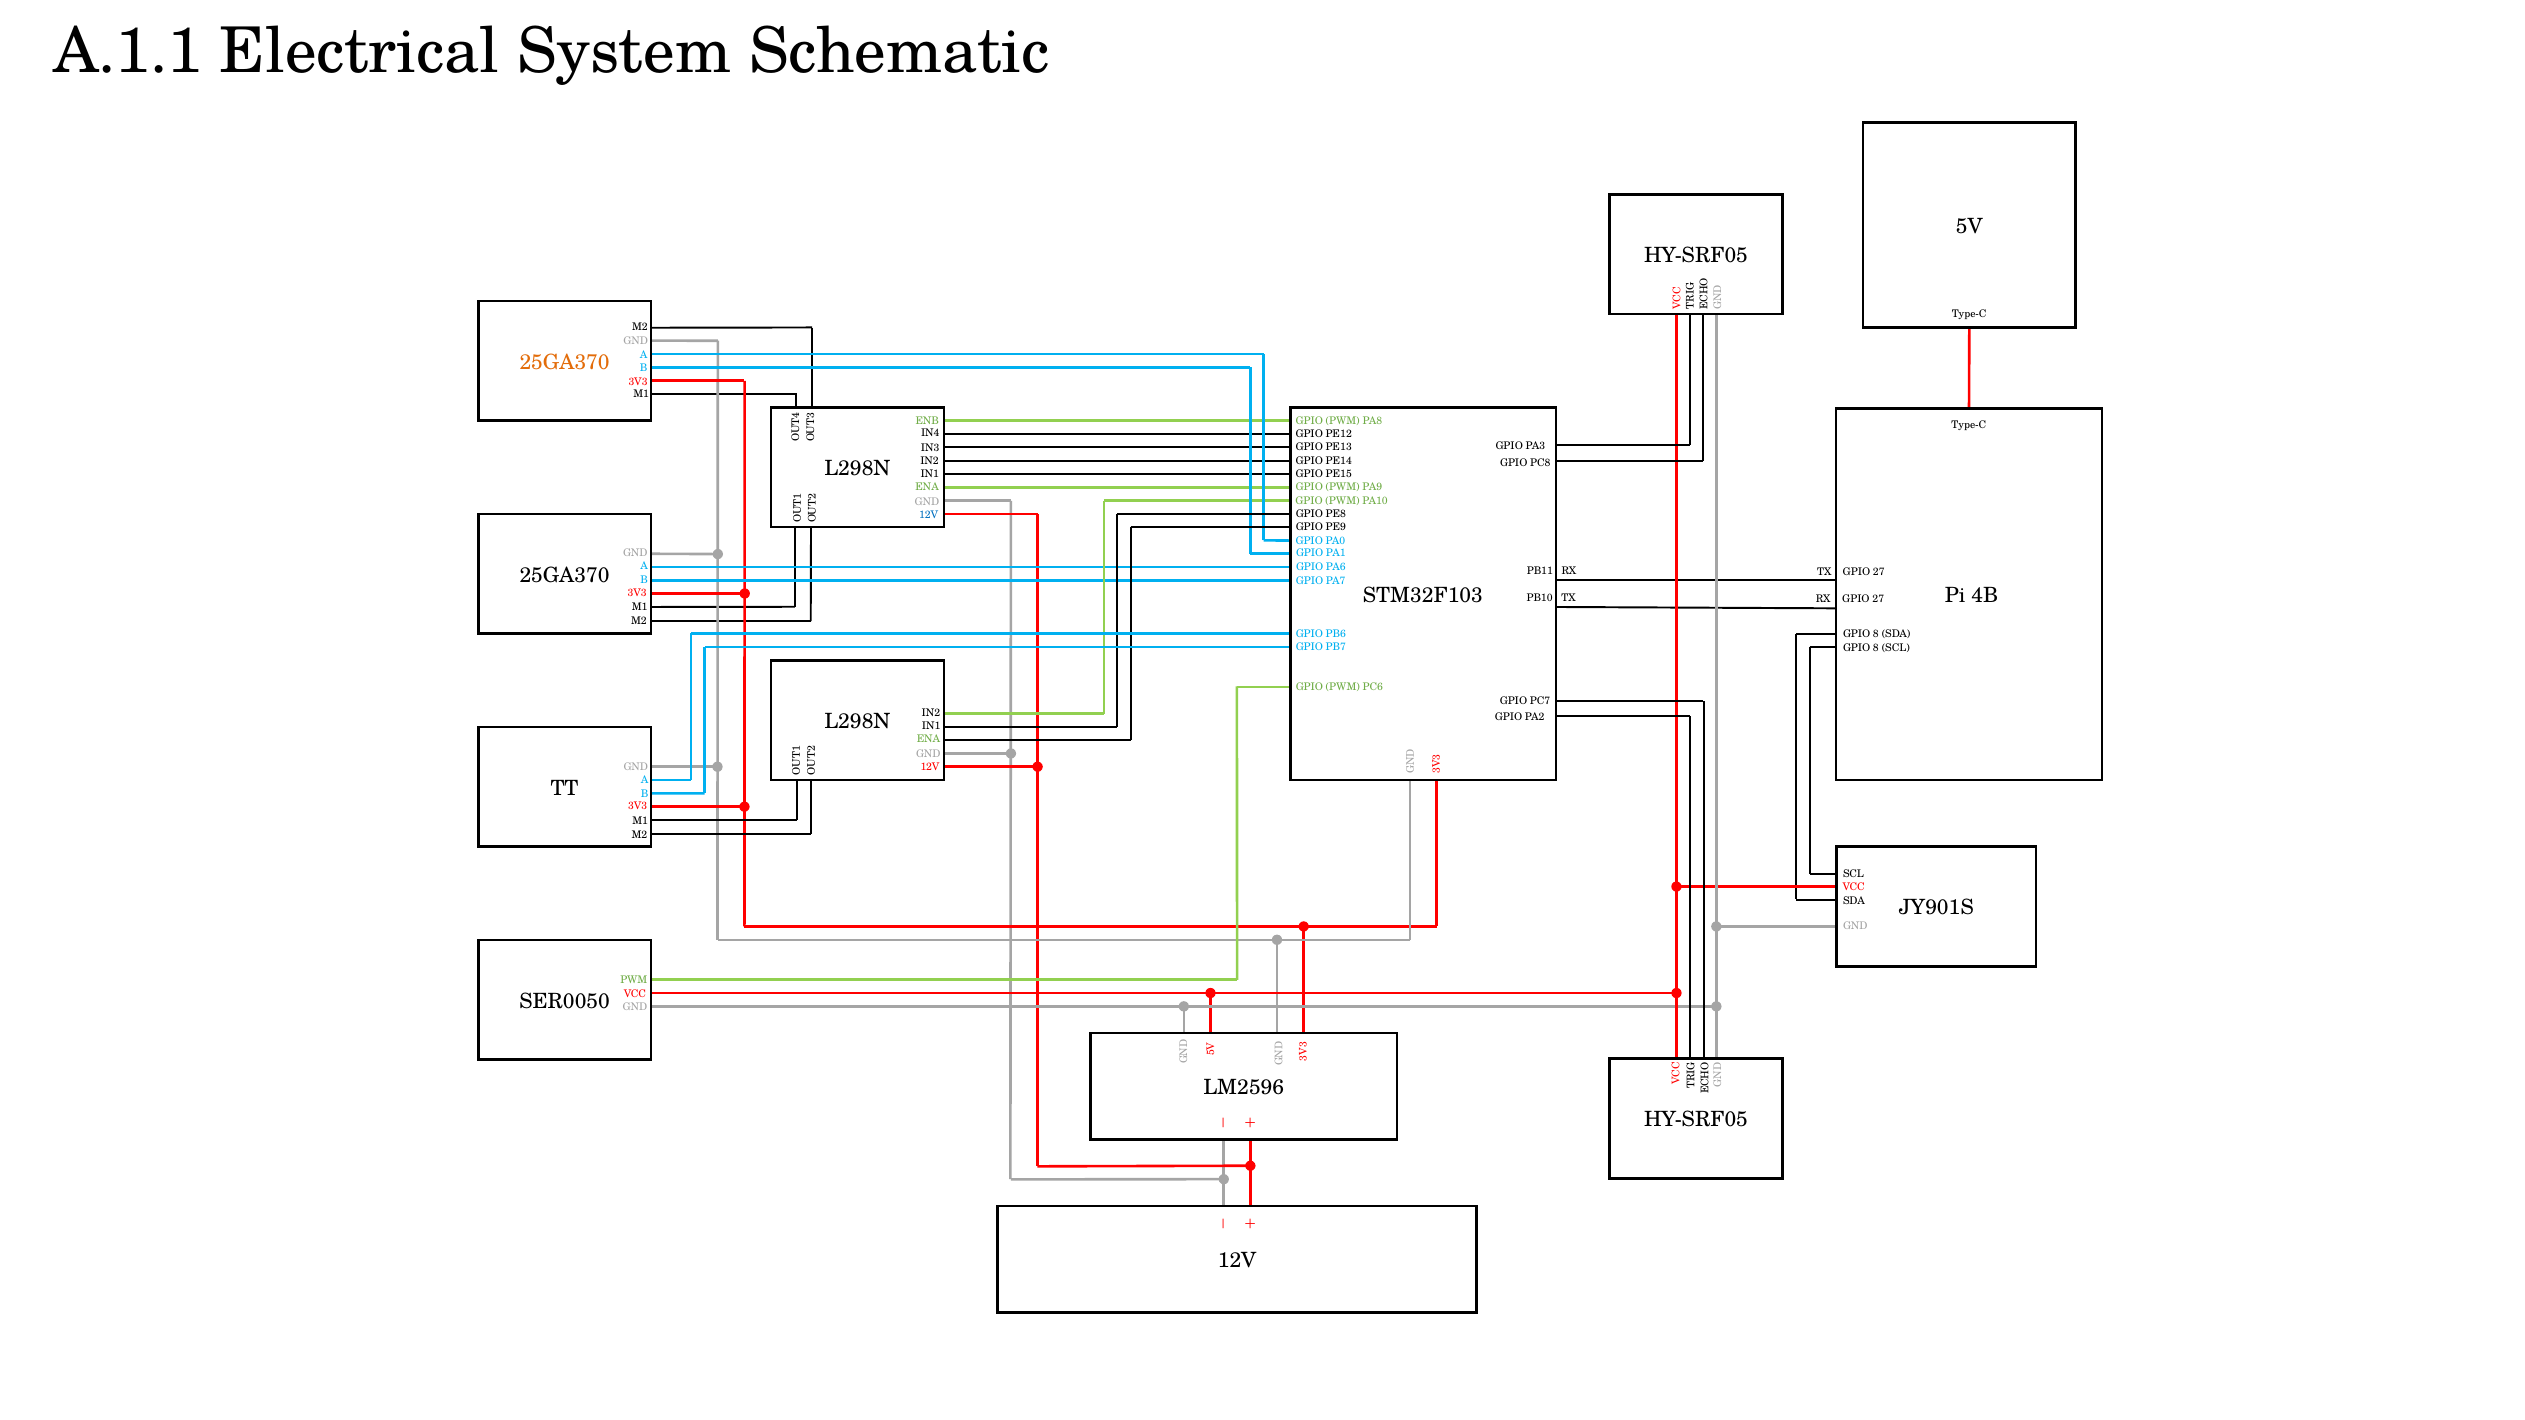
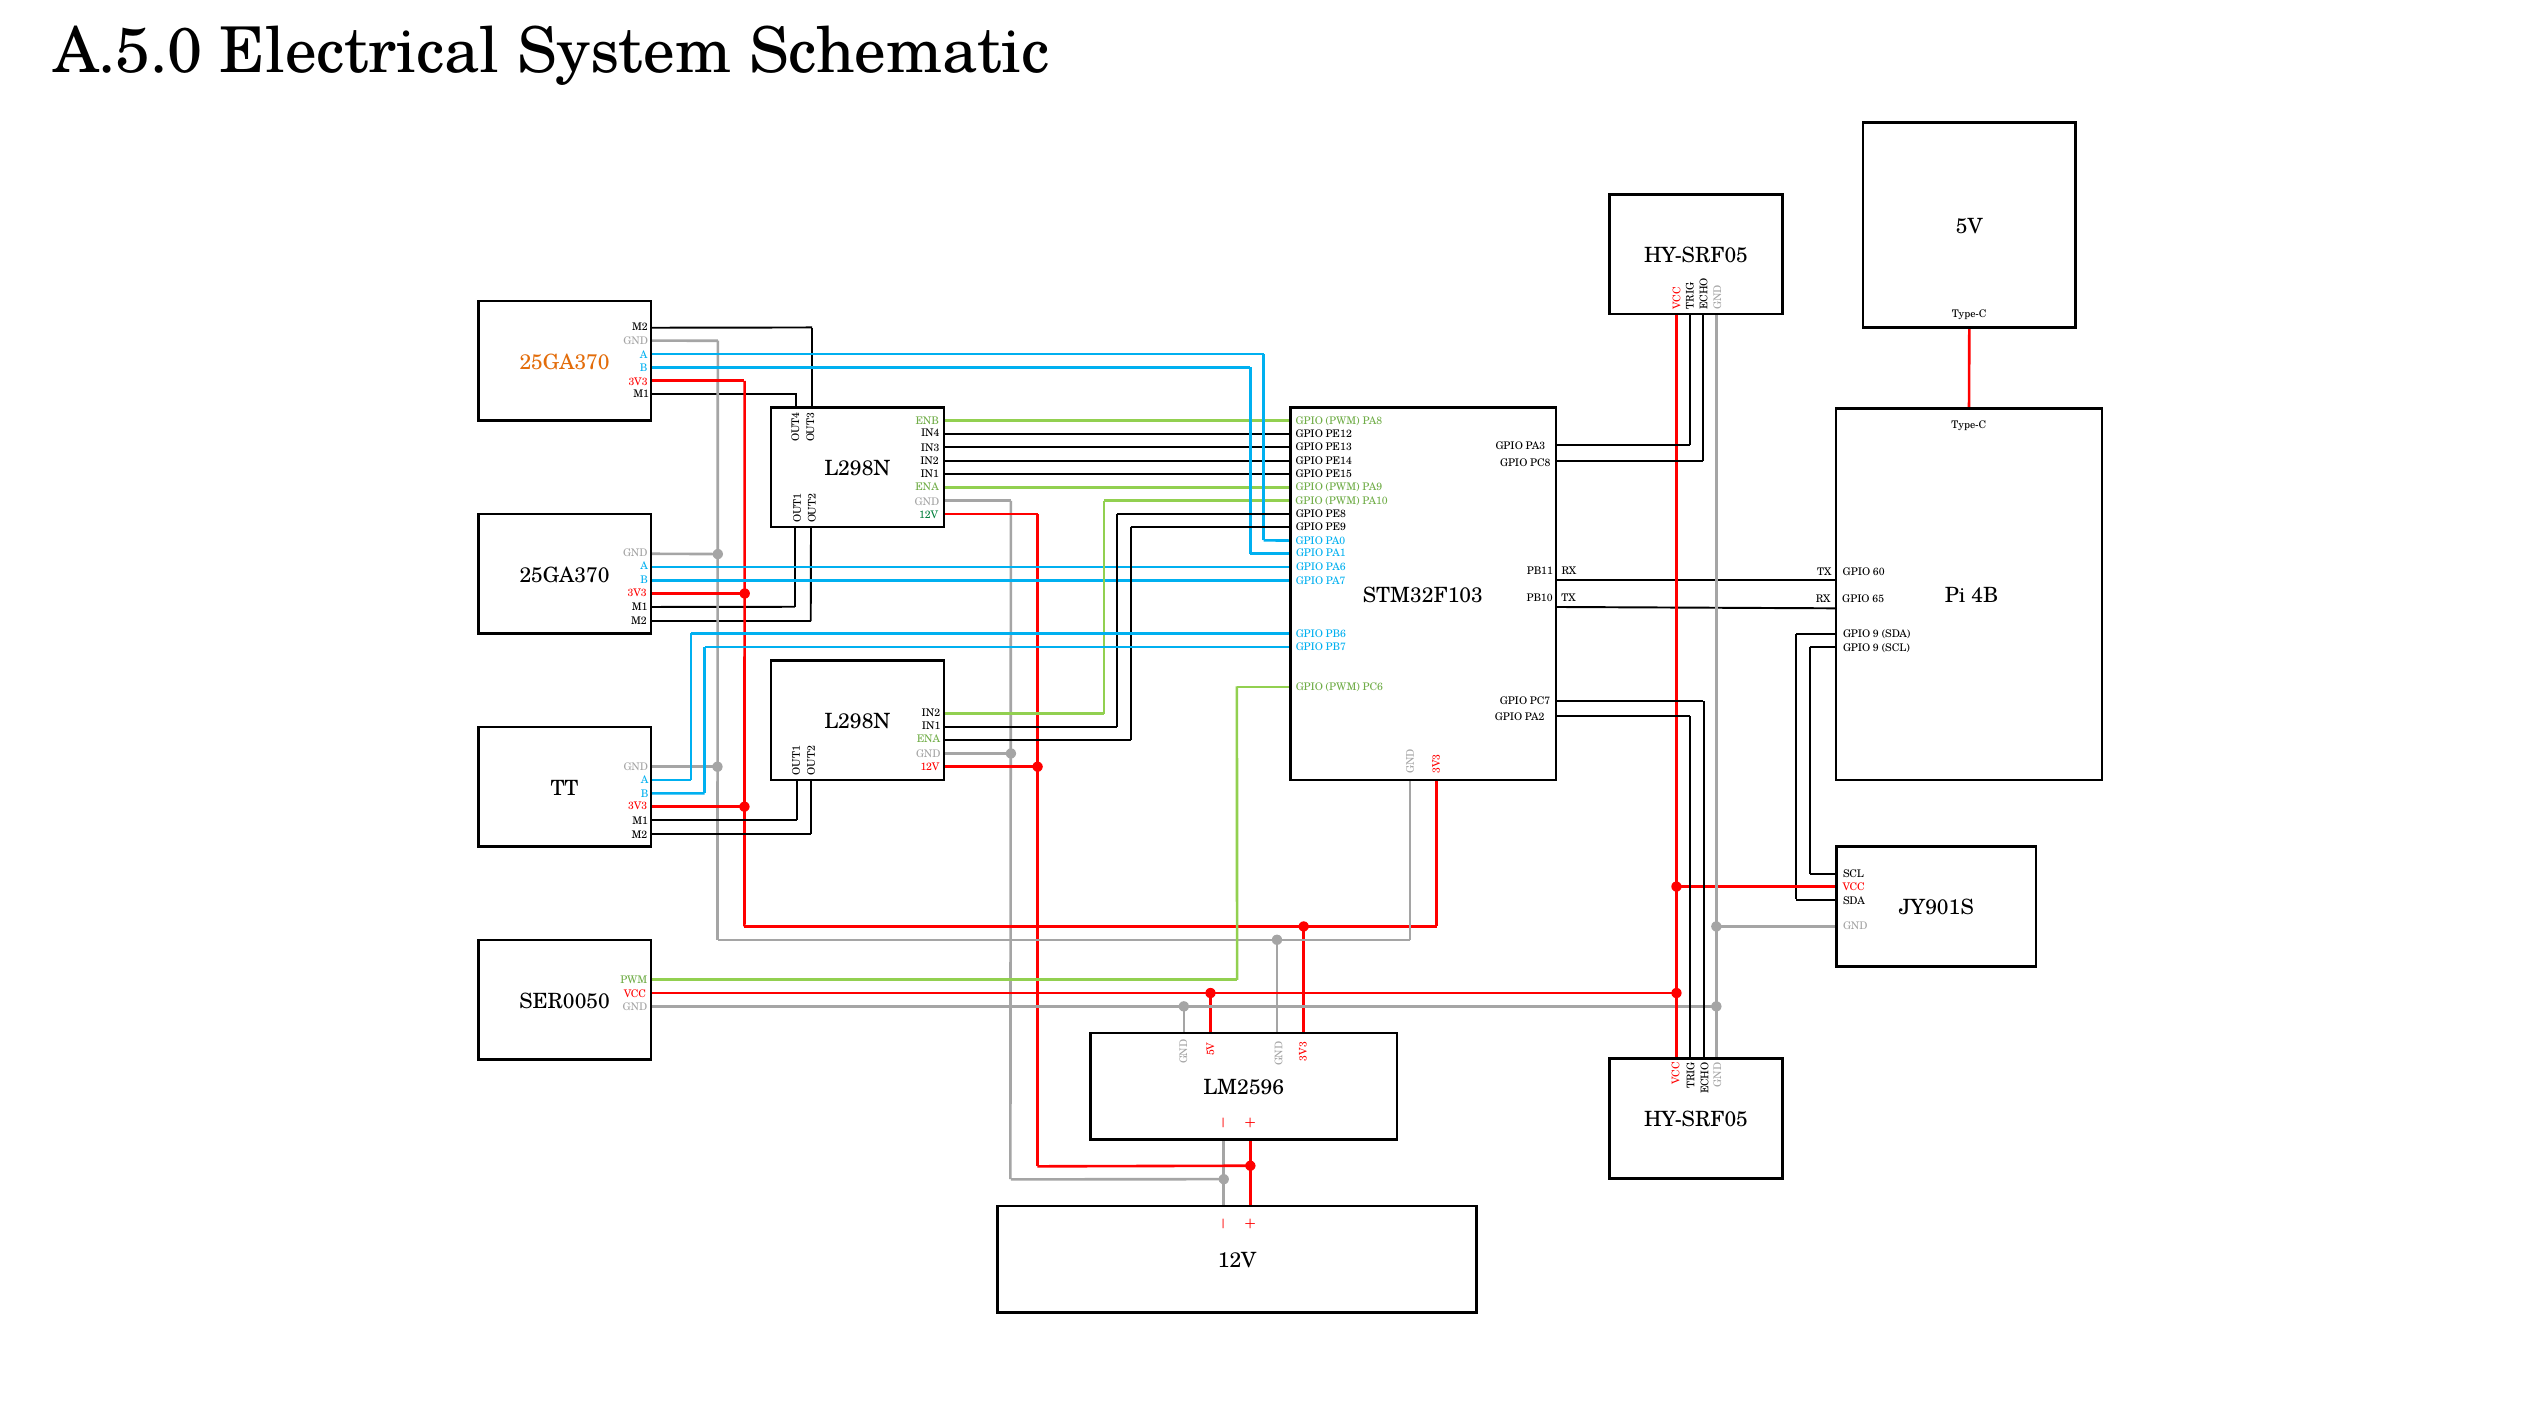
A.1.1: A.1.1 -> A.5.0
12V at (929, 515) colour: blue -> green
TX GPIO 27: 27 -> 60
RX GPIO 27: 27 -> 65
8 at (1876, 634): 8 -> 9
8 at (1876, 648): 8 -> 9
